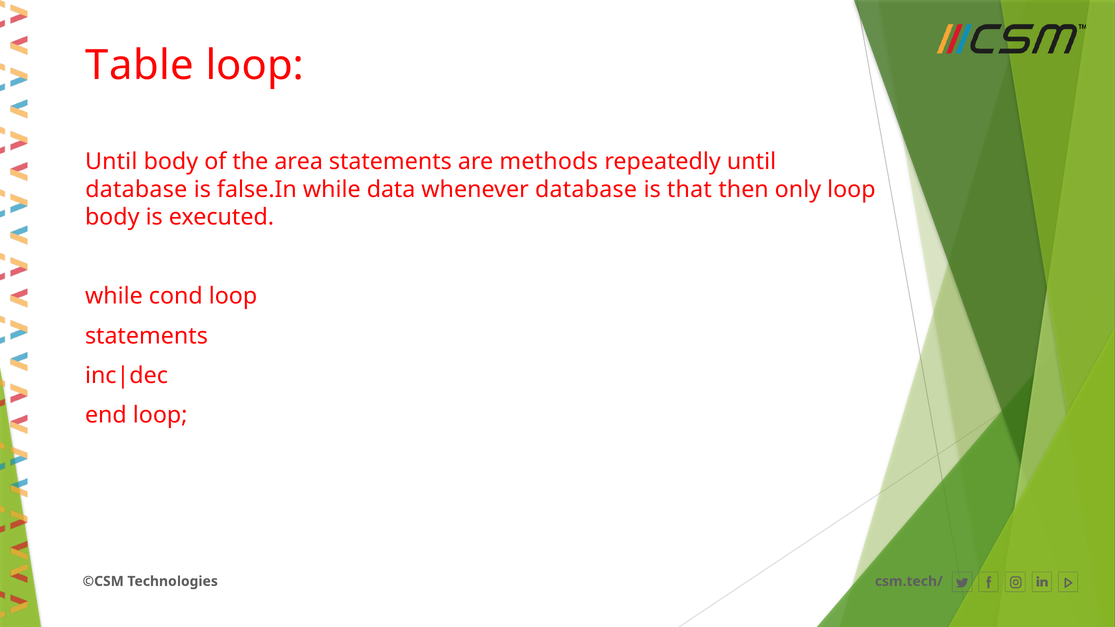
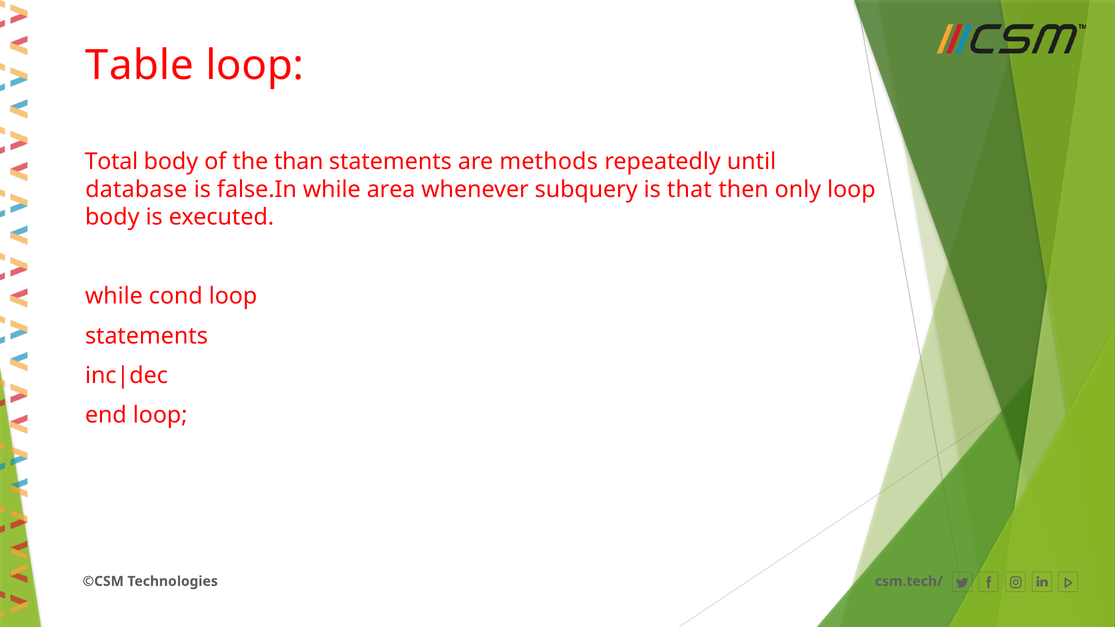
Until at (111, 161): Until -> Total
area: area -> than
data: data -> area
whenever database: database -> subquery
